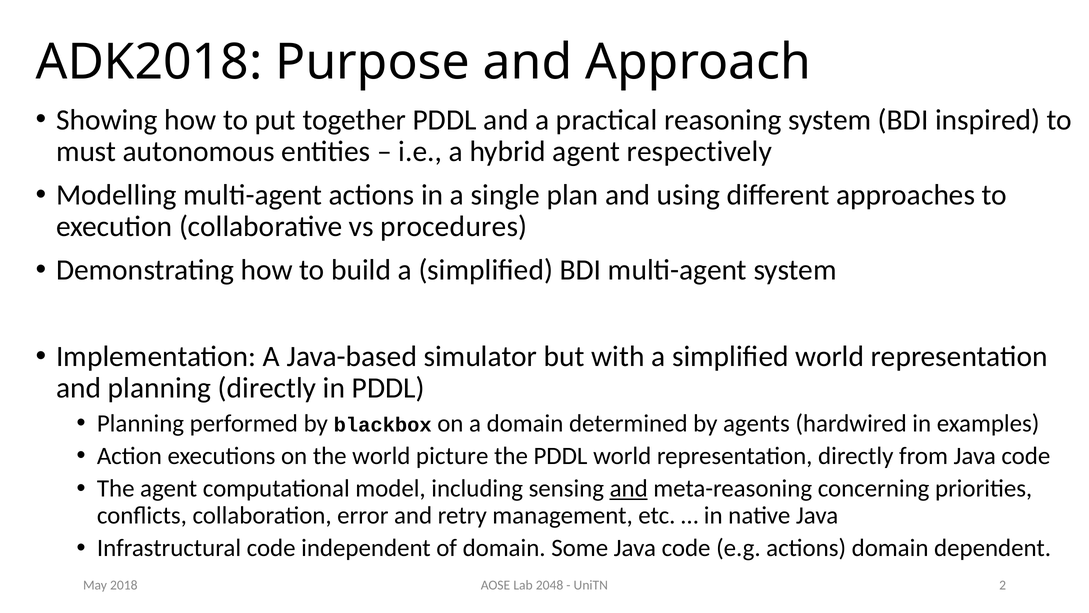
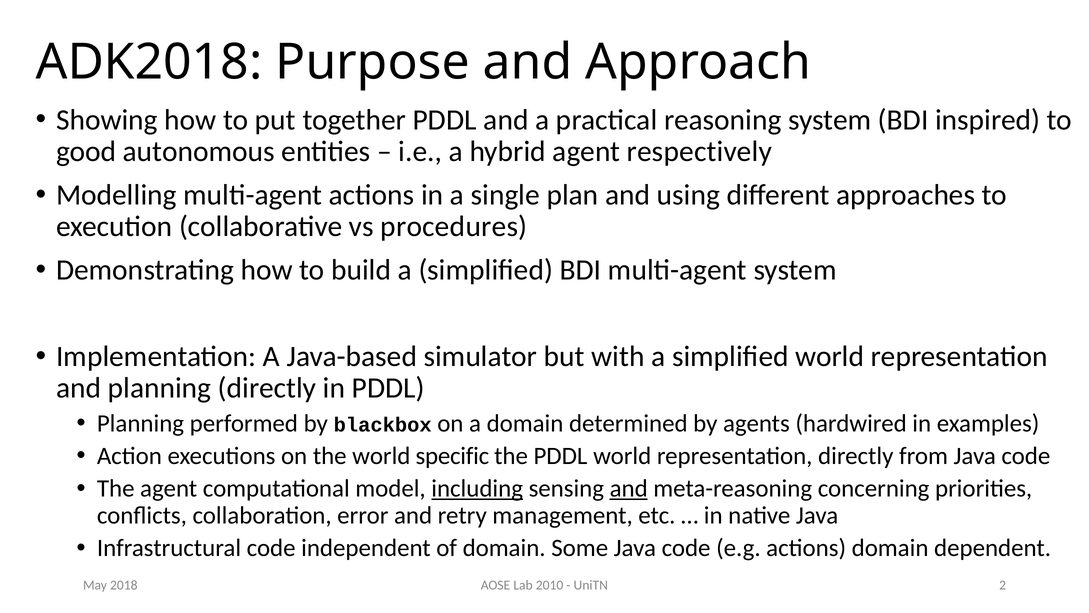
must: must -> good
picture: picture -> specific
including underline: none -> present
2048: 2048 -> 2010
